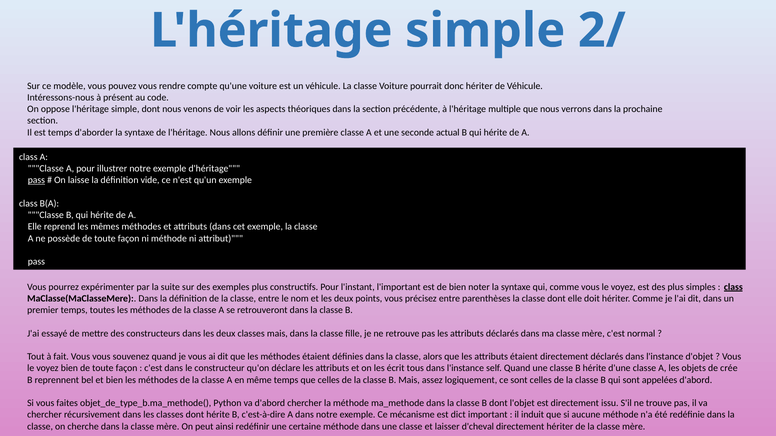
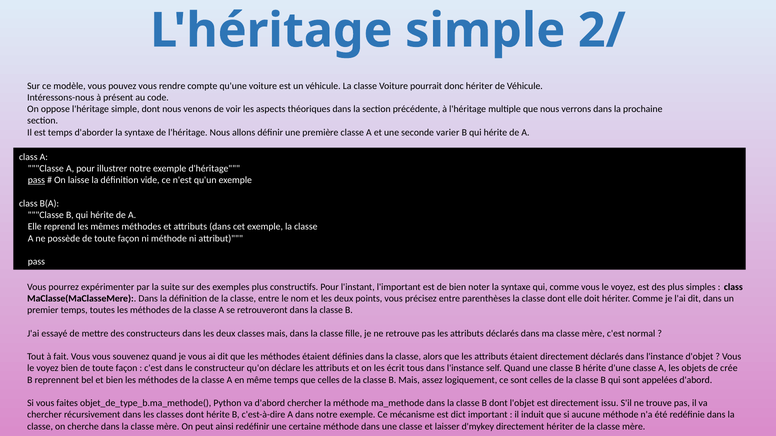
actual: actual -> varier
class at (733, 287) underline: present -> none
d'cheval: d'cheval -> d'mykey
